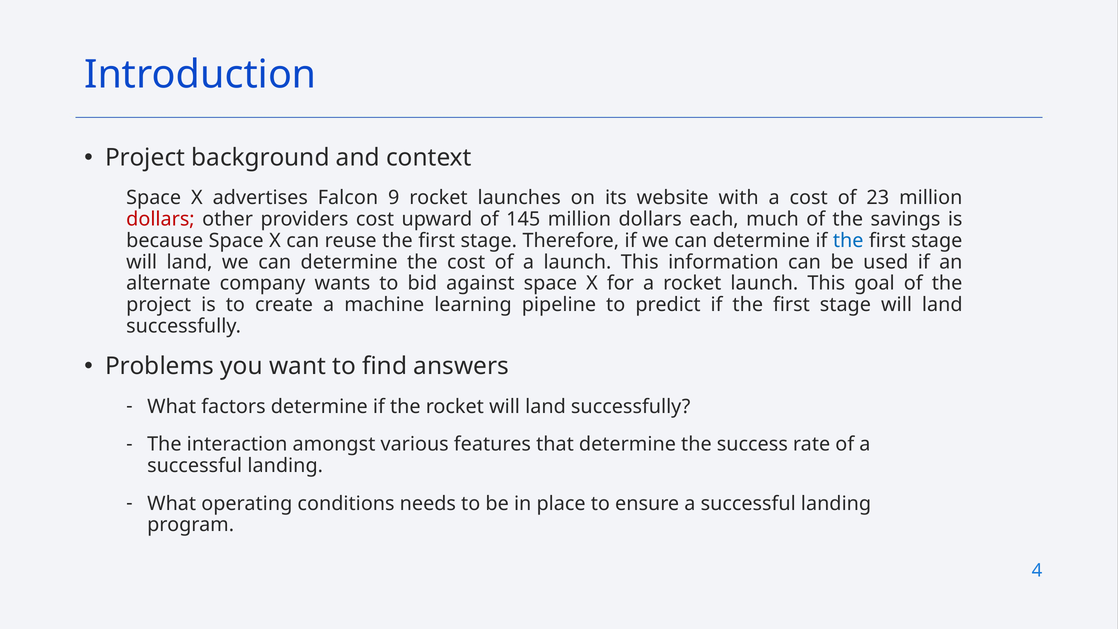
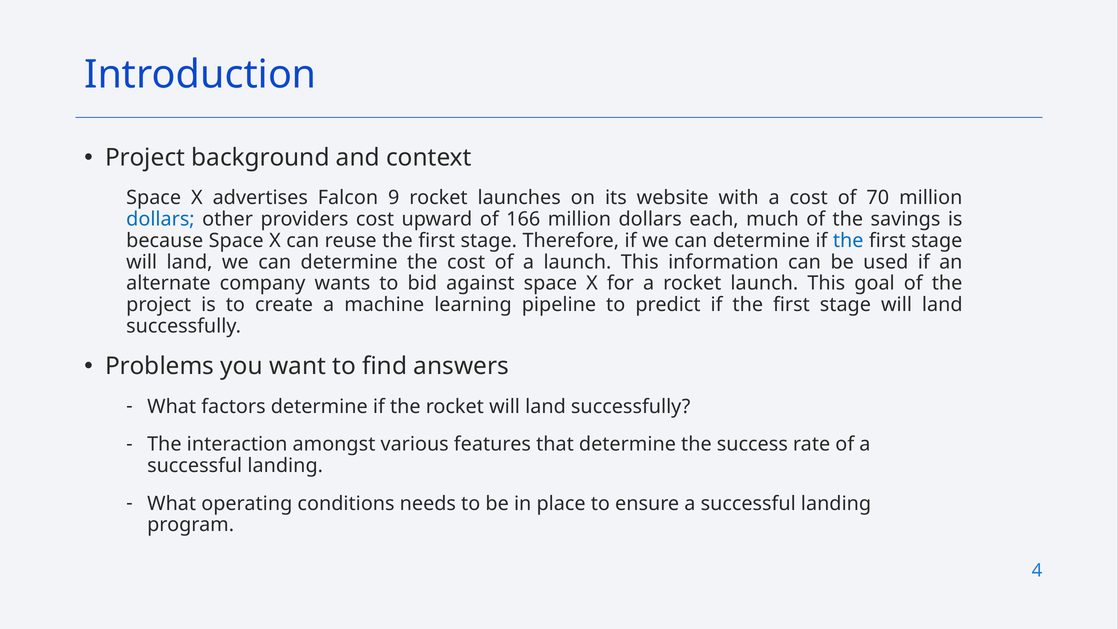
23: 23 -> 70
dollars at (160, 219) colour: red -> blue
145: 145 -> 166
